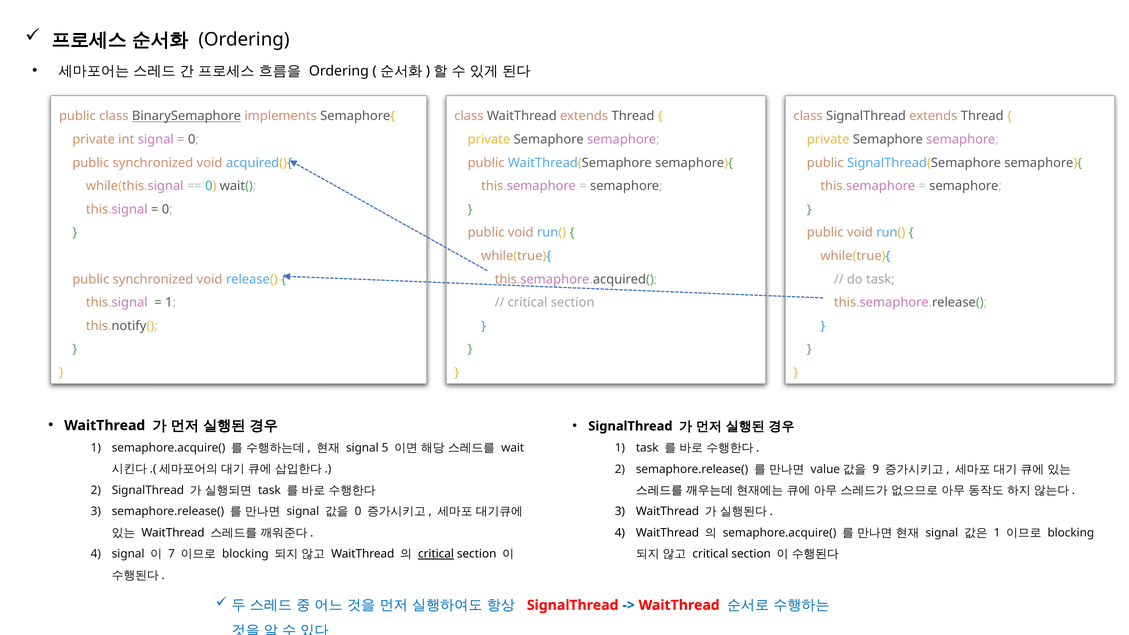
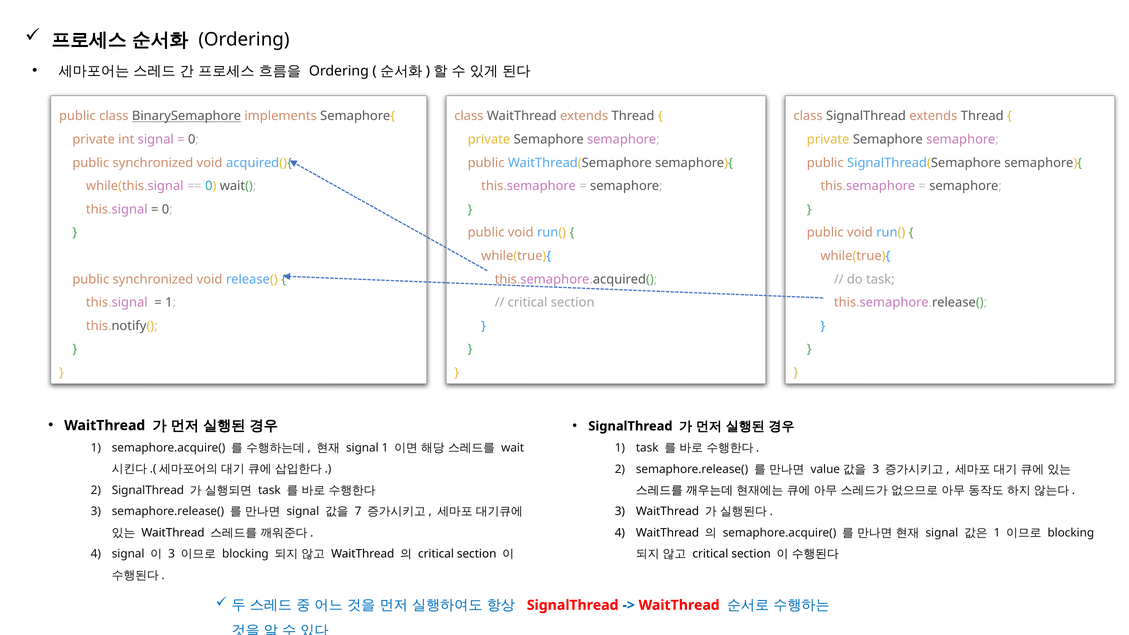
signal 5: 5 -> 1
9 at (876, 469): 9 -> 3
0 at (358, 512): 0 -> 7
7 at (172, 554): 7 -> 3
critical at (436, 554) underline: present -> none
